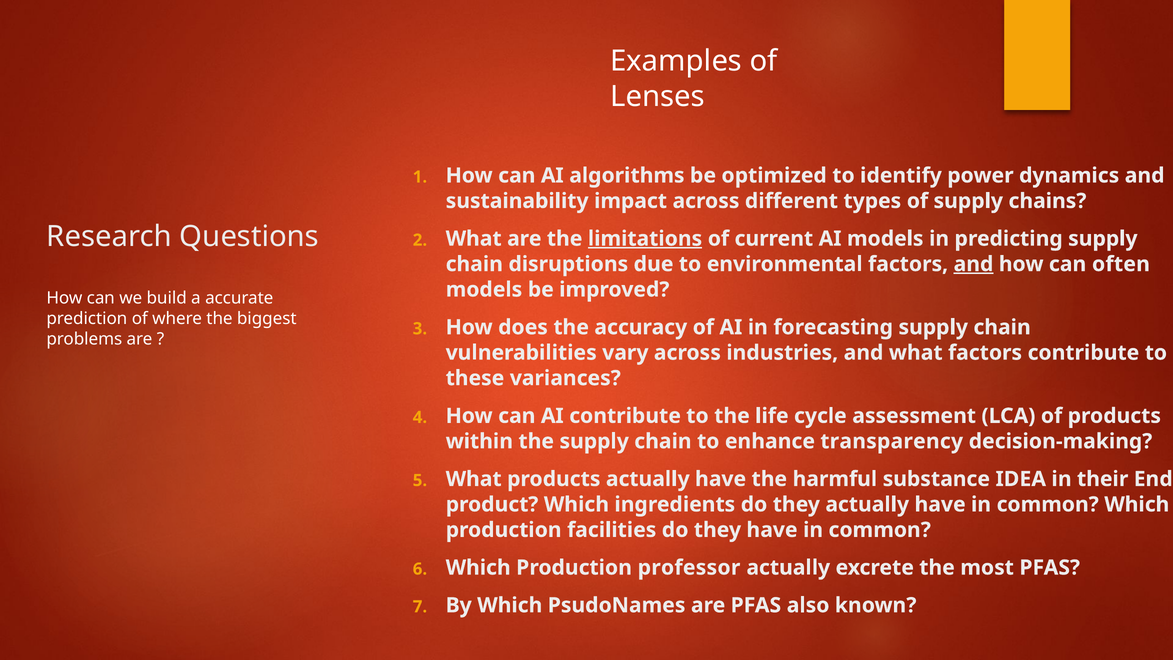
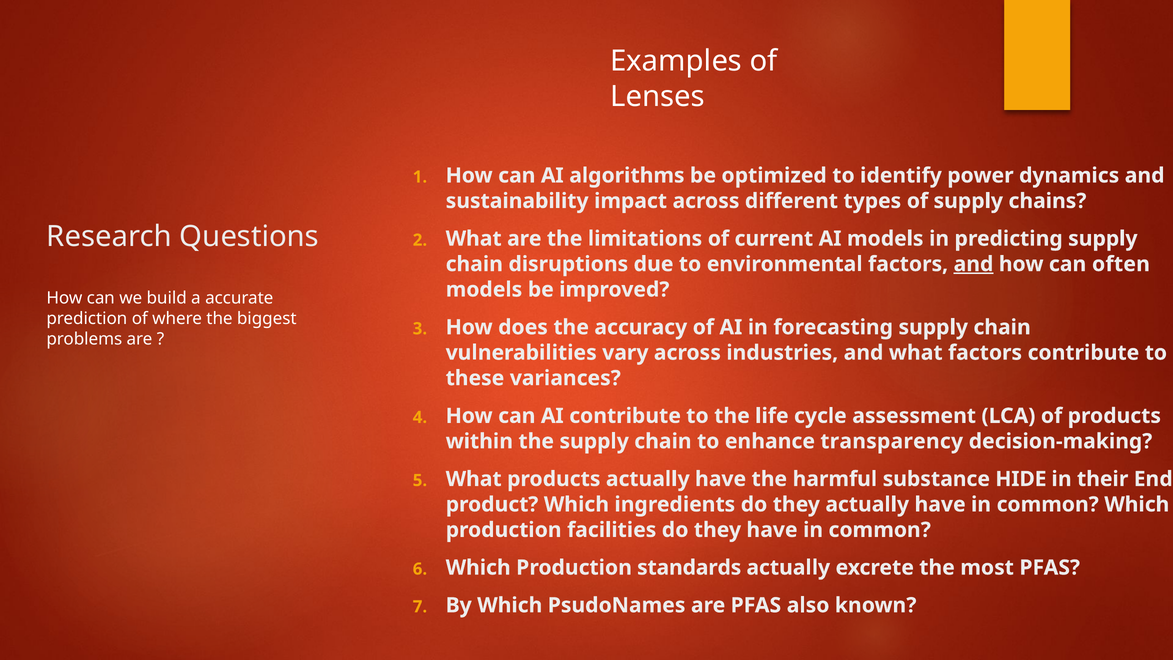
limitations underline: present -> none
IDEA: IDEA -> HIDE
professor: professor -> standards
